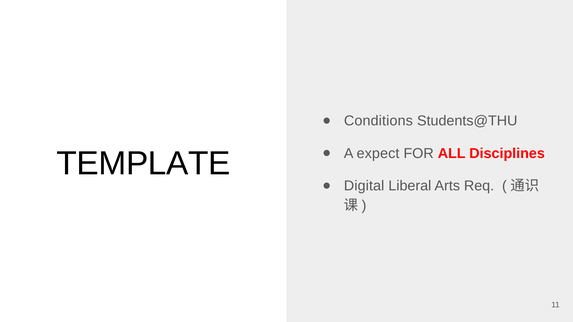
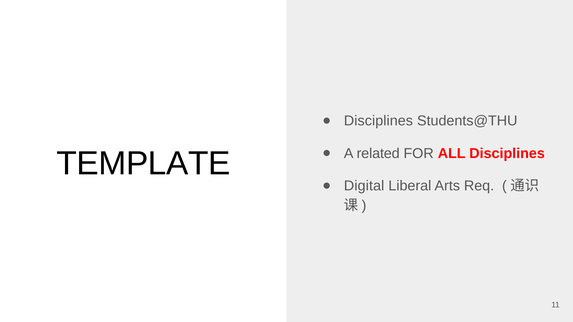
Conditions at (378, 121): Conditions -> Disciplines
expect: expect -> related
